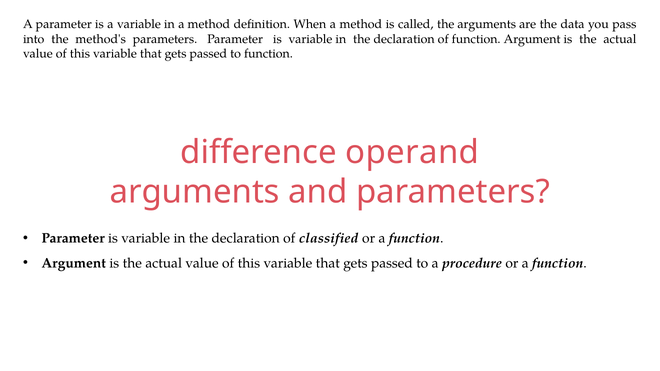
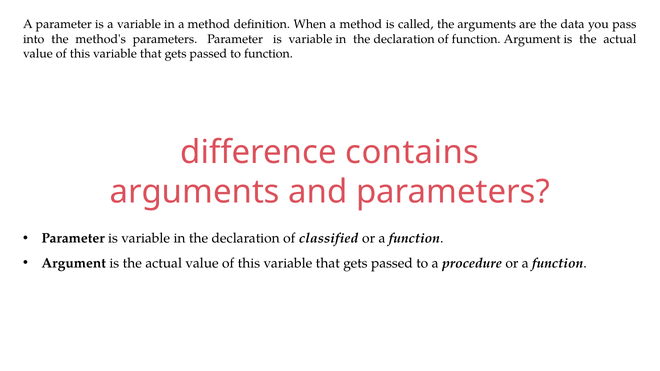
operand: operand -> contains
